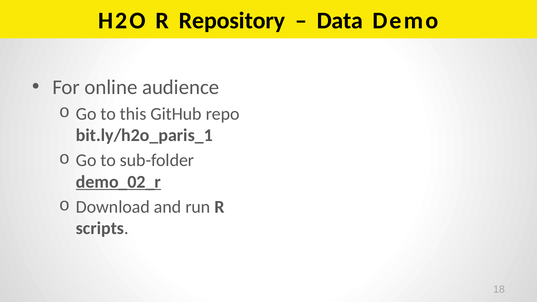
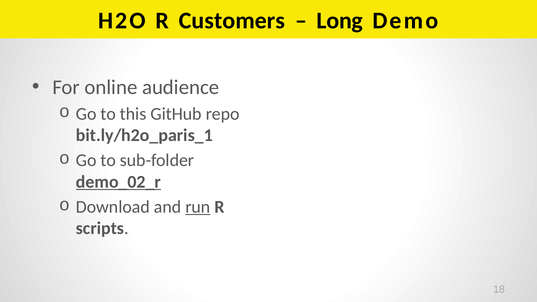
Repository: Repository -> Customers
Data: Data -> Long
run underline: none -> present
